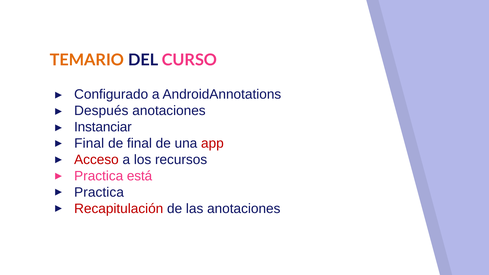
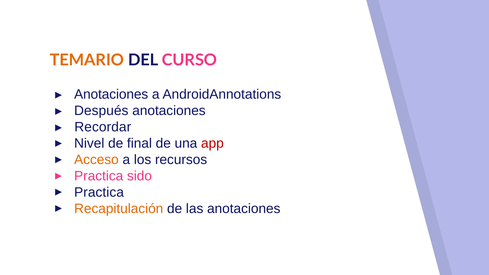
Configurado at (111, 94): Configurado -> Anotaciones
Instanciar: Instanciar -> Recordar
Final at (89, 143): Final -> Nivel
Acceso colour: red -> orange
está: está -> sido
Recapitulación colour: red -> orange
